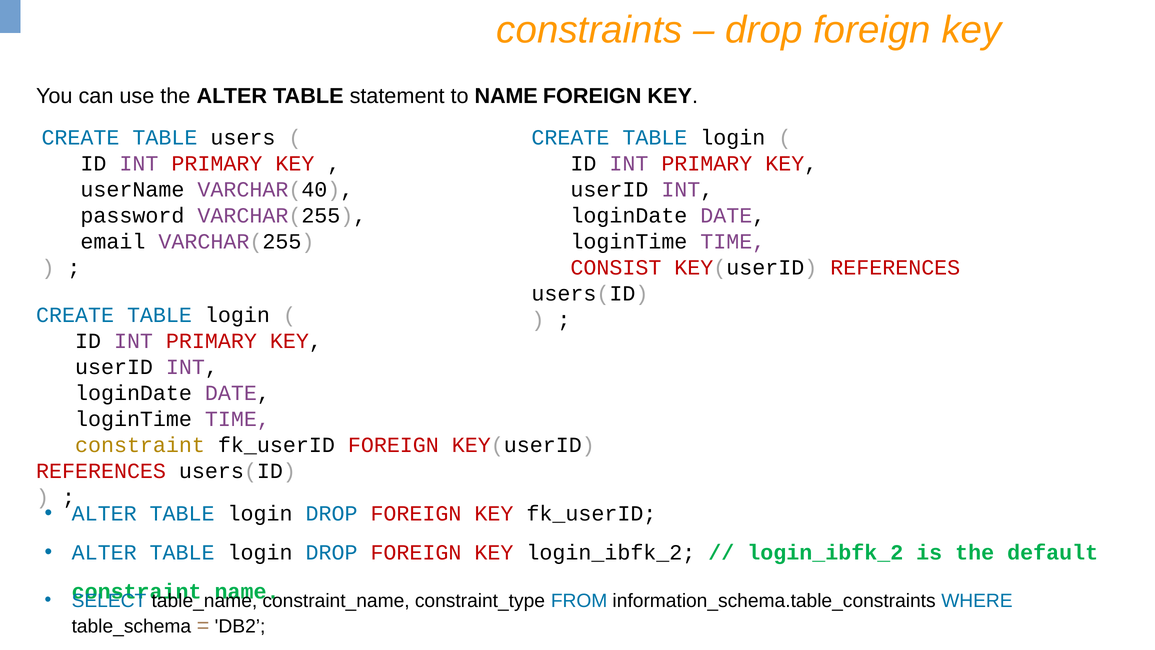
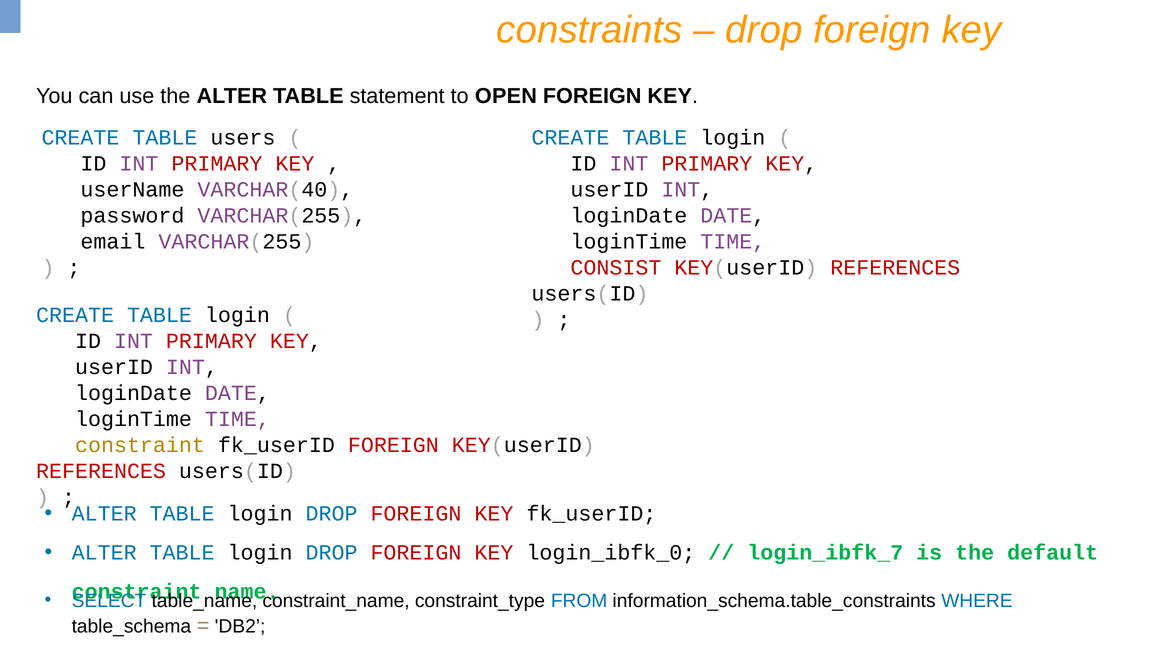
to NAME: NAME -> OPEN
KEY login_ibfk_2: login_ibfk_2 -> login_ibfk_0
login_ibfk_2 at (825, 552): login_ibfk_2 -> login_ibfk_7
